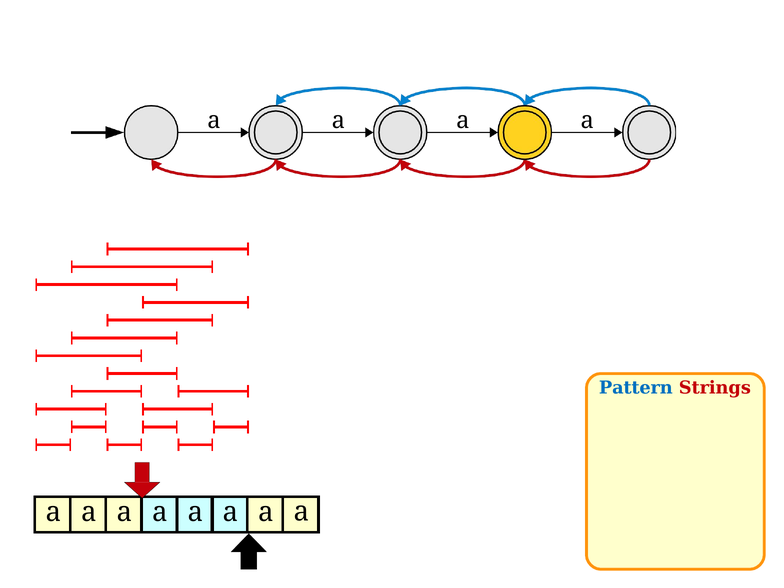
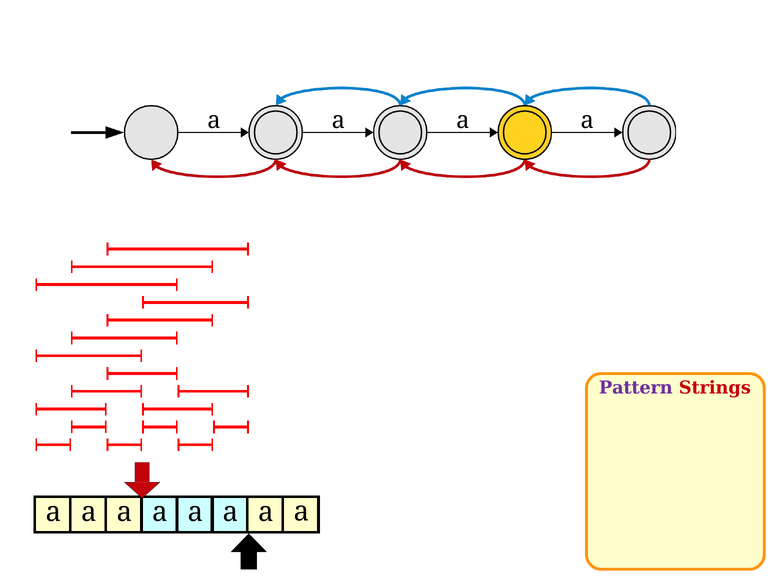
Pattern colour: blue -> purple
